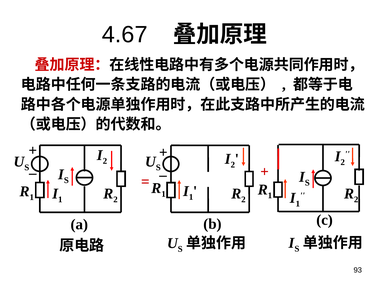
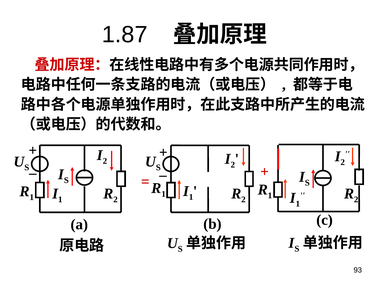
4.67: 4.67 -> 1.87
